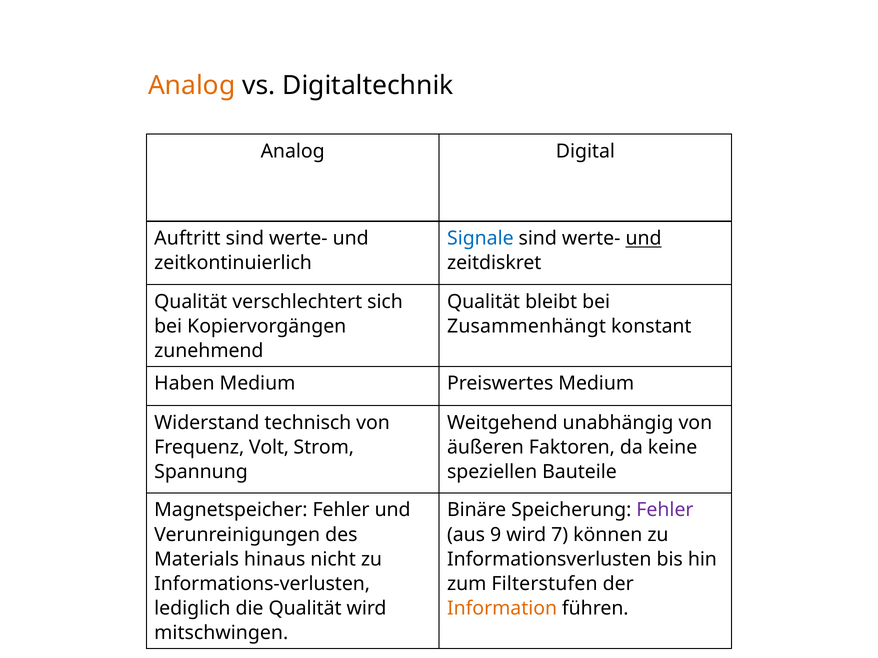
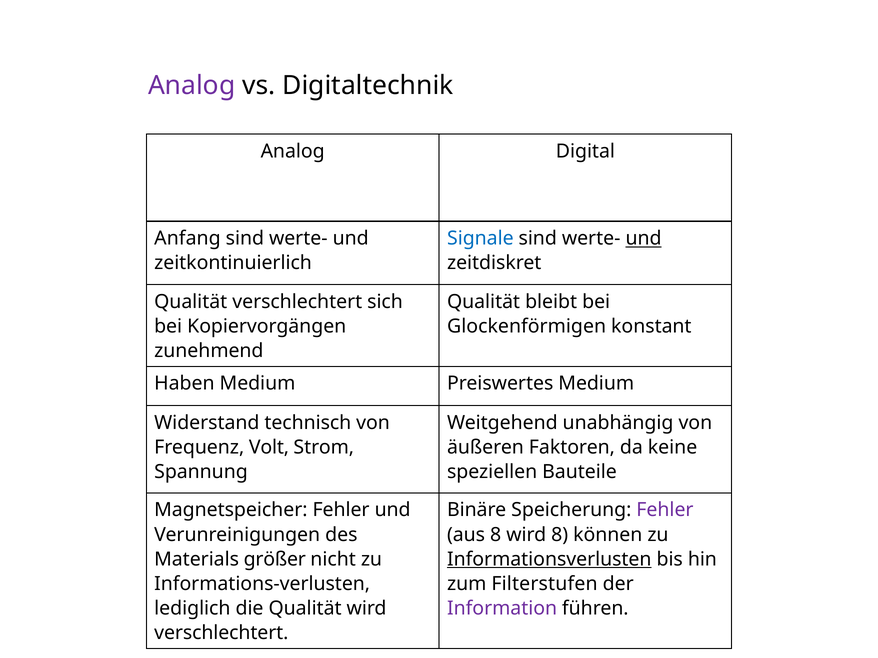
Analog at (192, 86) colour: orange -> purple
Auftritt: Auftritt -> Anfang
Zusammenhängt: Zusammenhängt -> Glockenförmigen
aus 9: 9 -> 8
wird 7: 7 -> 8
hinaus: hinaus -> größer
Informationsverlusten underline: none -> present
Information colour: orange -> purple
mitschwingen at (221, 634): mitschwingen -> verschlechtert
